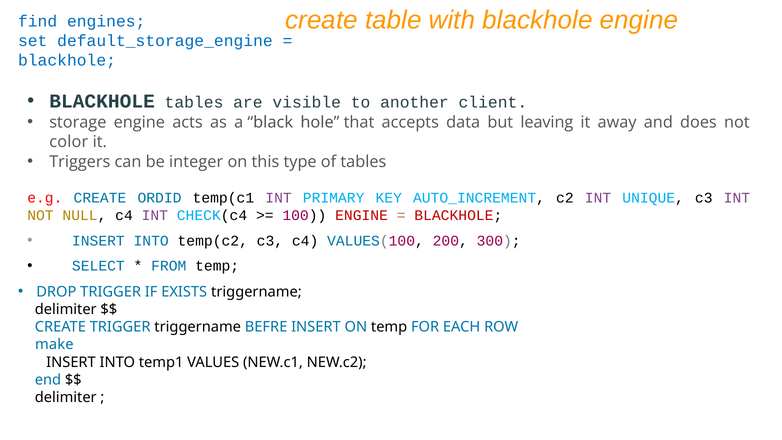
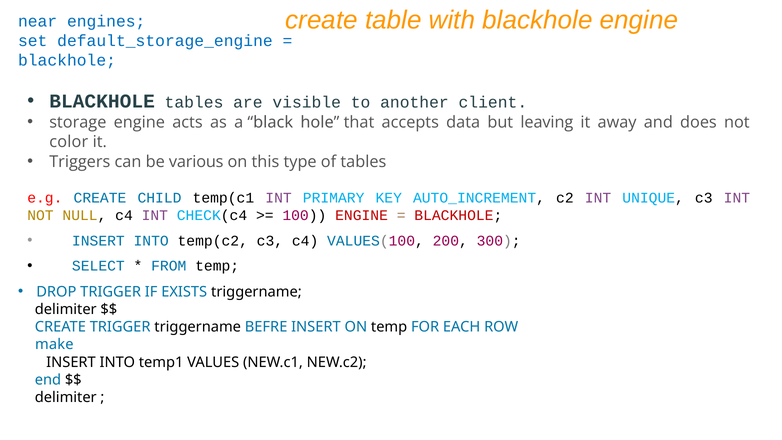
find: find -> near
integer: integer -> various
ORDID: ORDID -> CHILD
